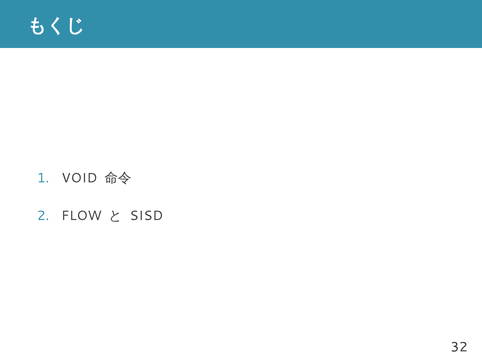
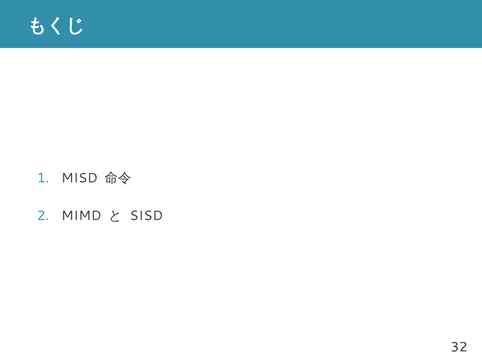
VOID: VOID -> MISD
FLOW: FLOW -> MIMD
